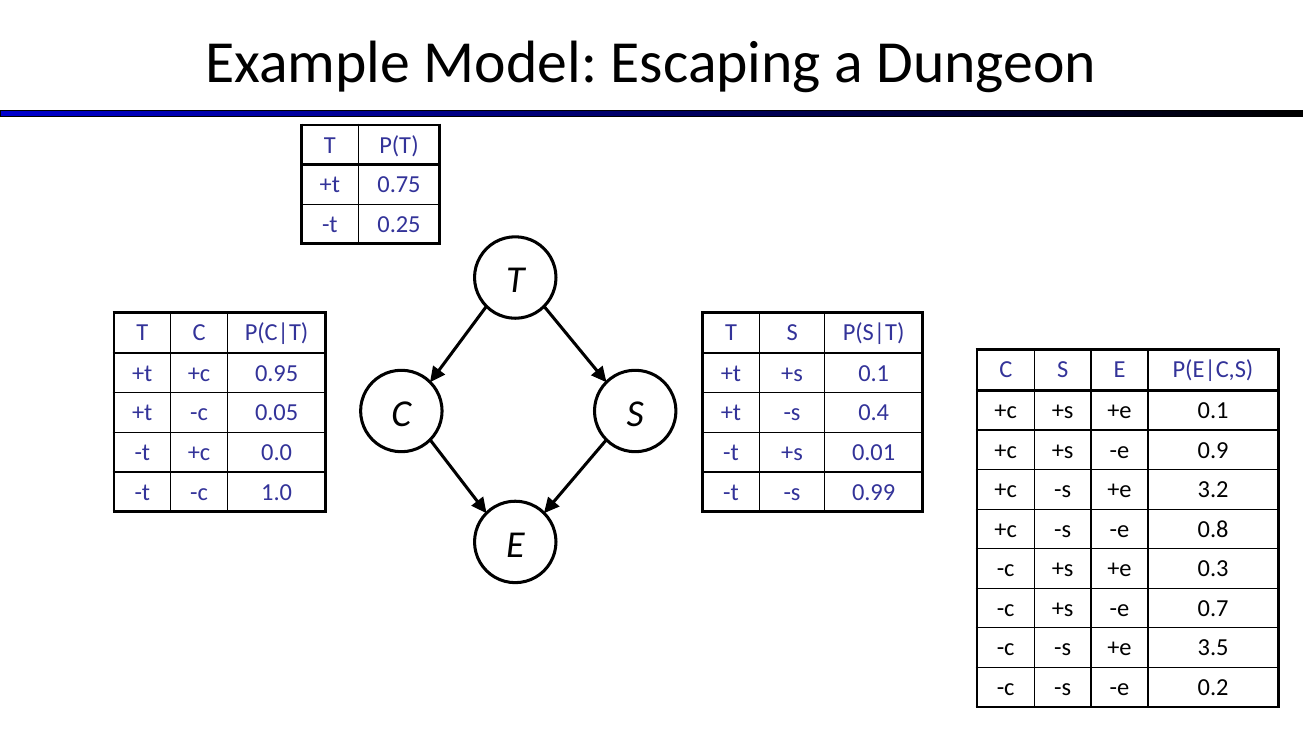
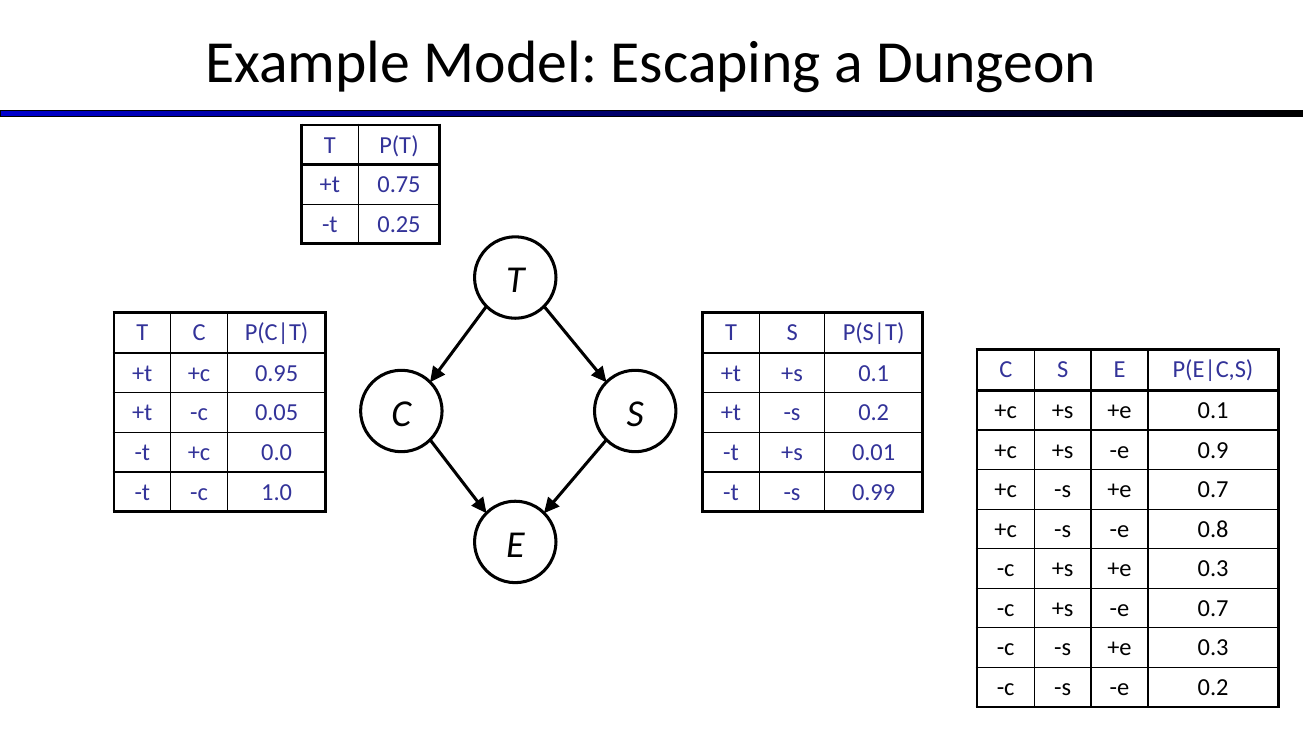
s 0.4: 0.4 -> 0.2
+e 3.2: 3.2 -> 0.7
s +e 3.5: 3.5 -> 0.3
